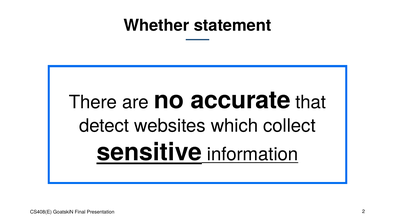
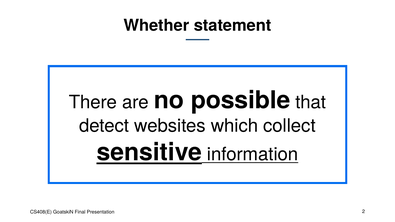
accurate: accurate -> possible
